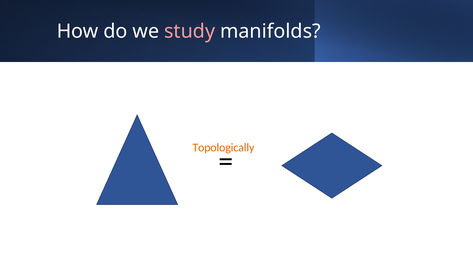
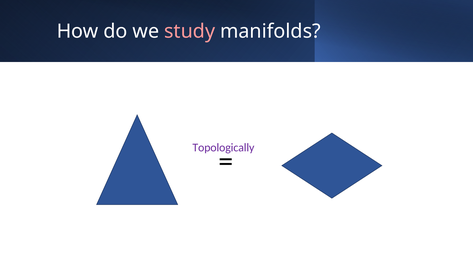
Topologically colour: orange -> purple
